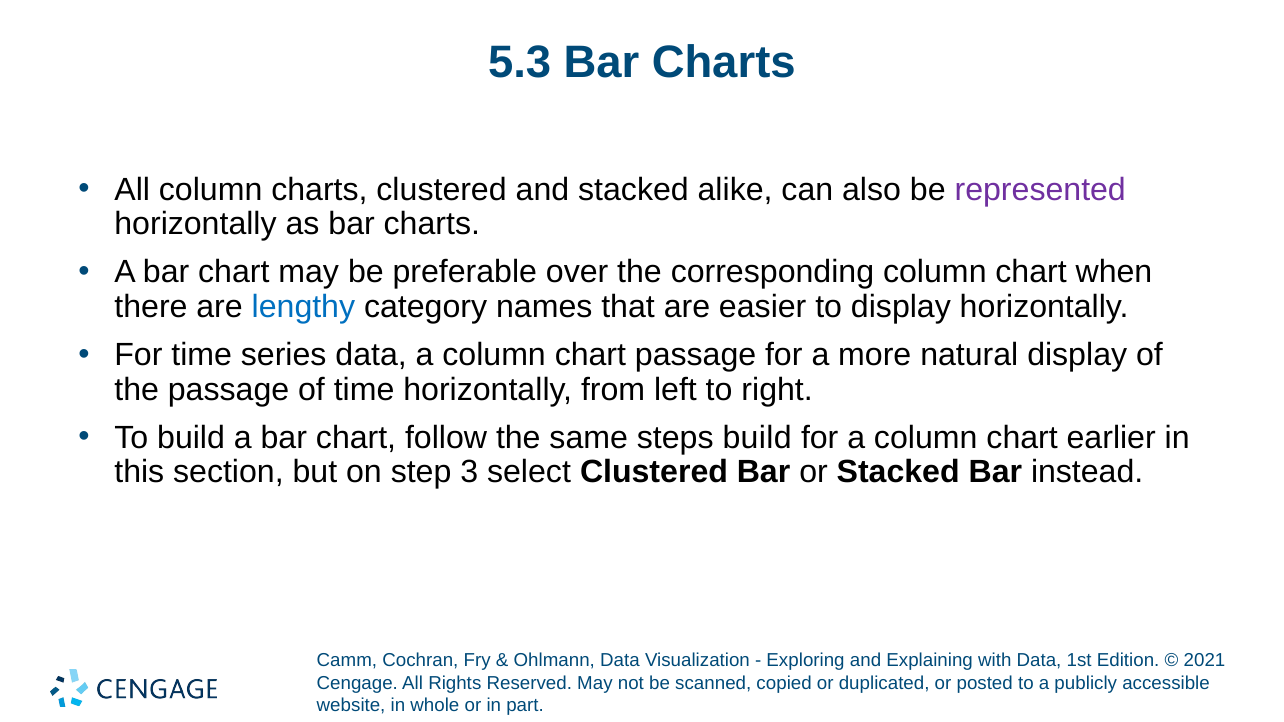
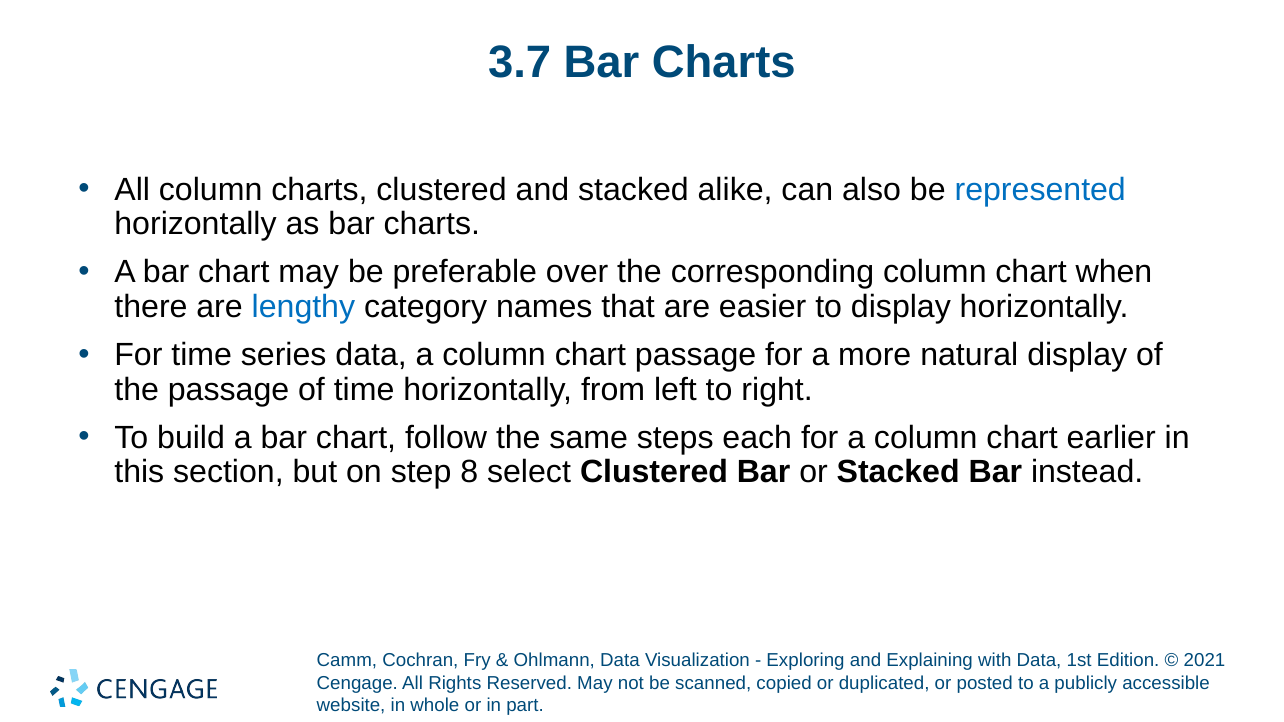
5.3: 5.3 -> 3.7
represented colour: purple -> blue
steps build: build -> each
3: 3 -> 8
